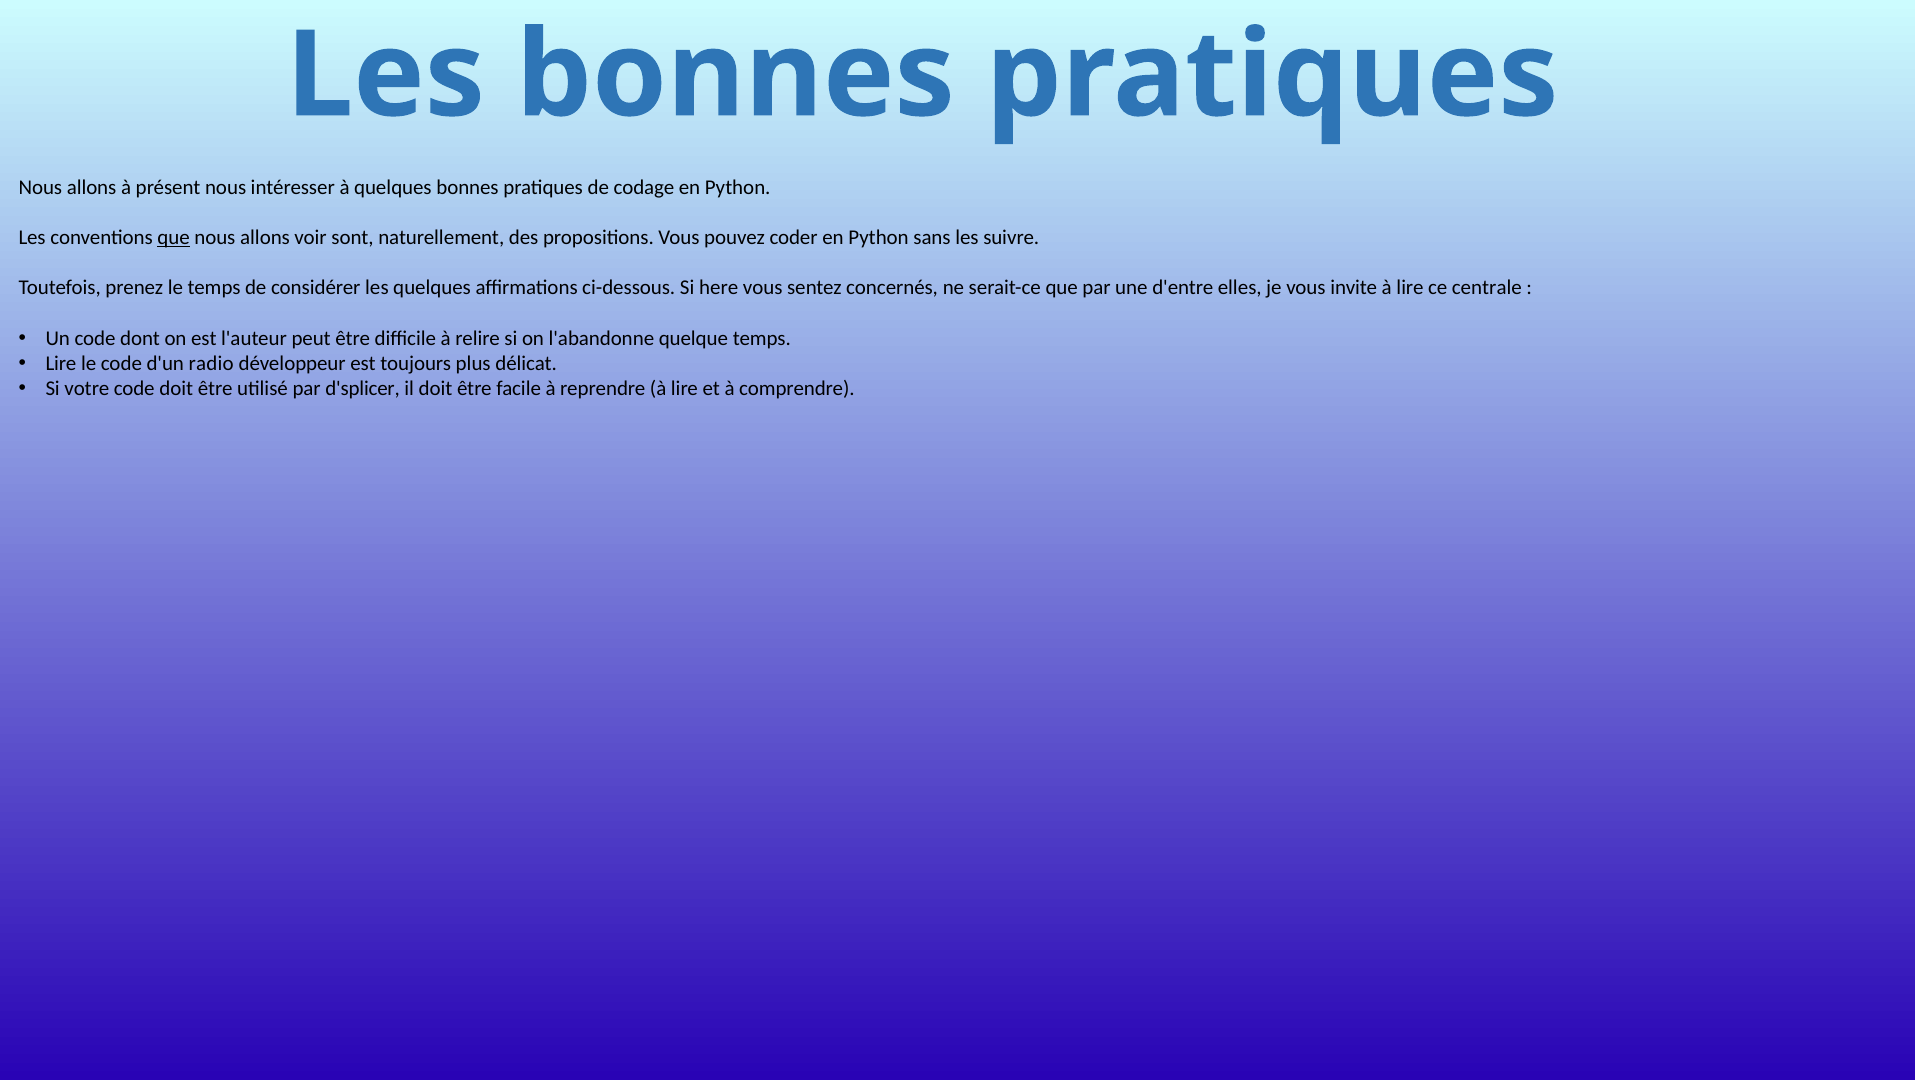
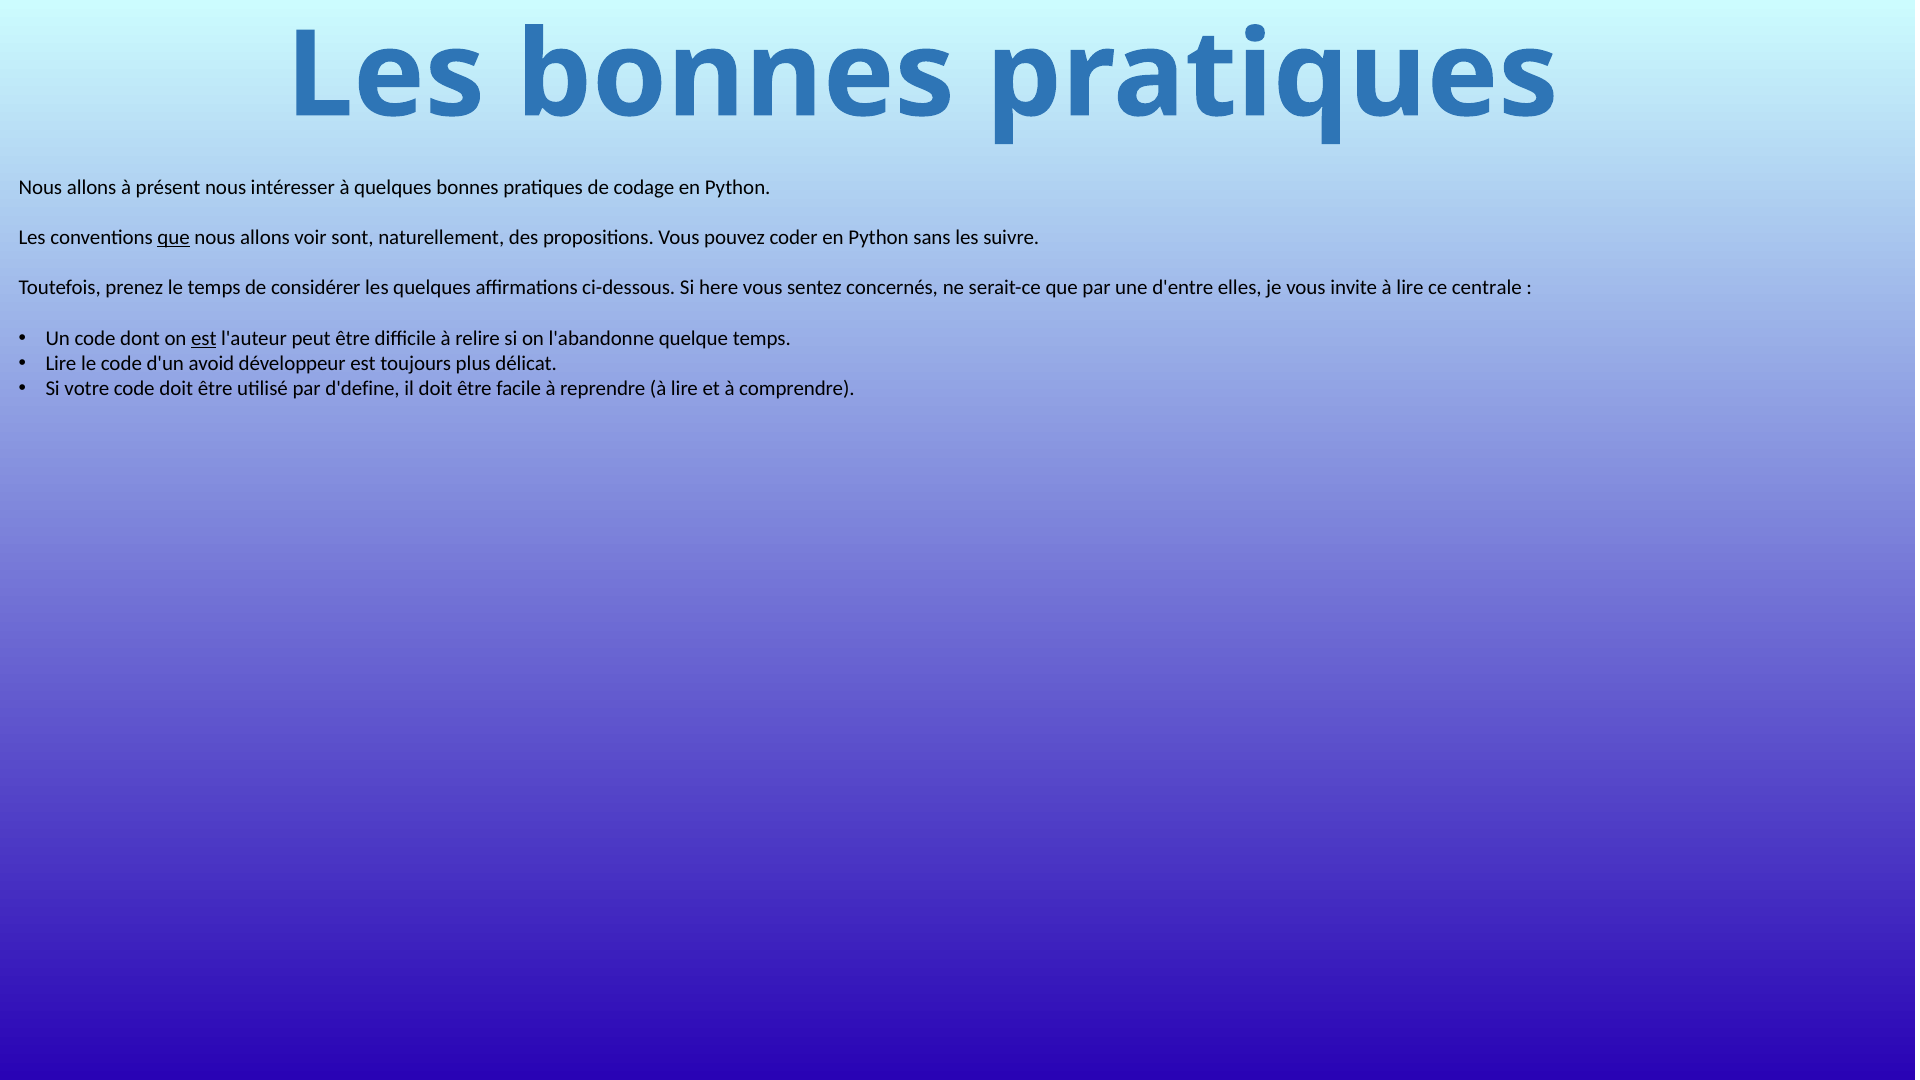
est at (204, 338) underline: none -> present
radio: radio -> avoid
d'splicer: d'splicer -> d'define
